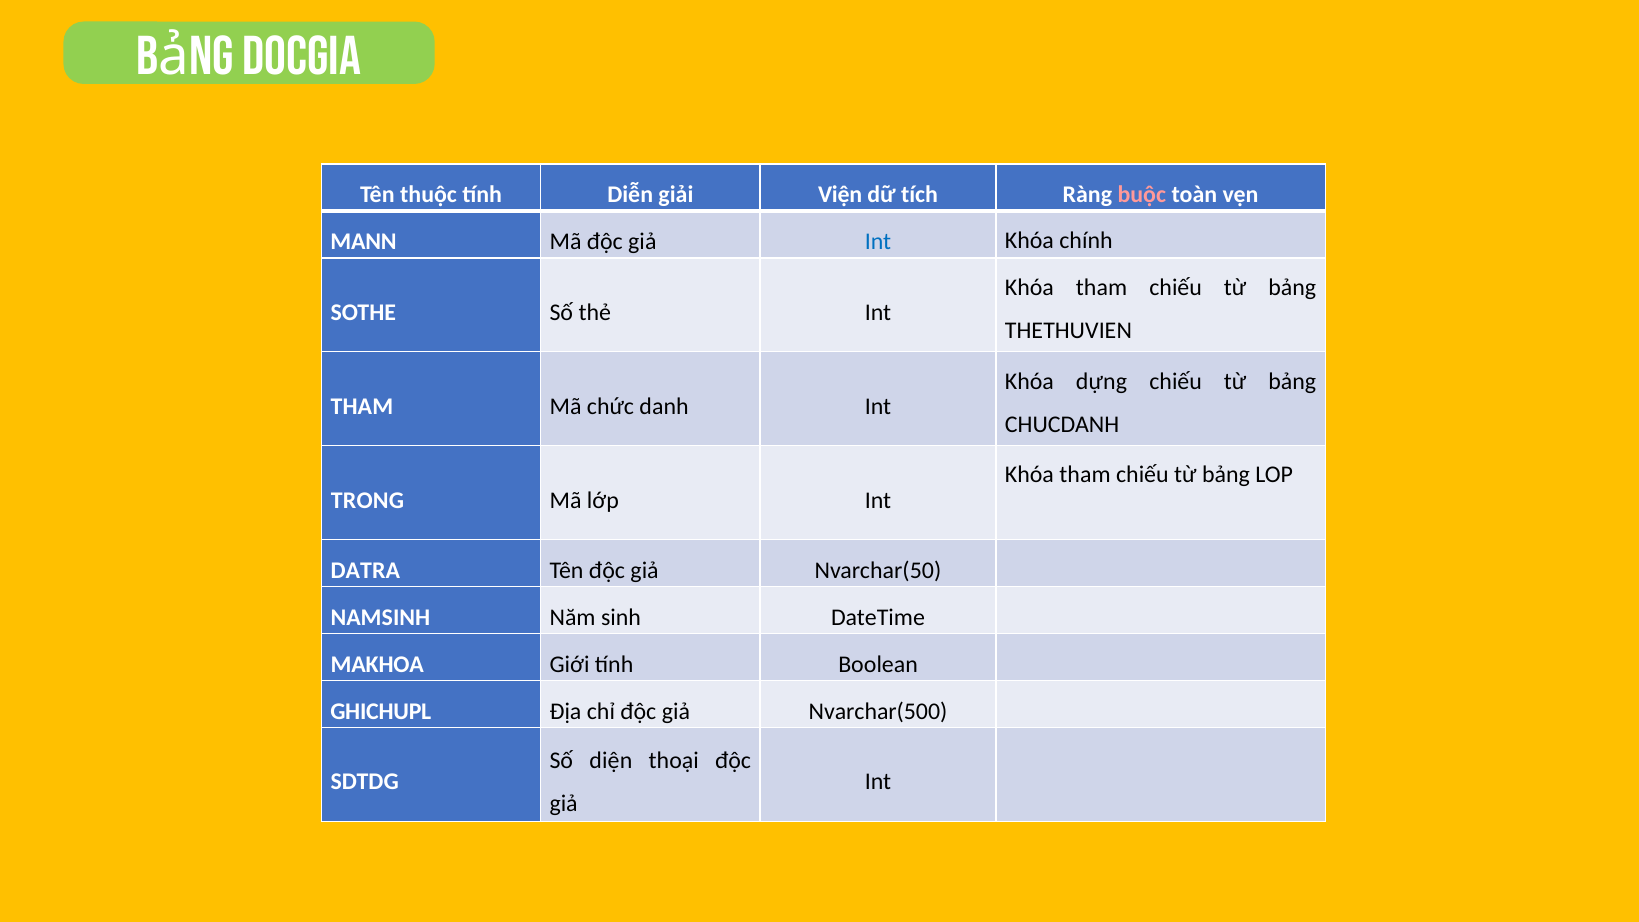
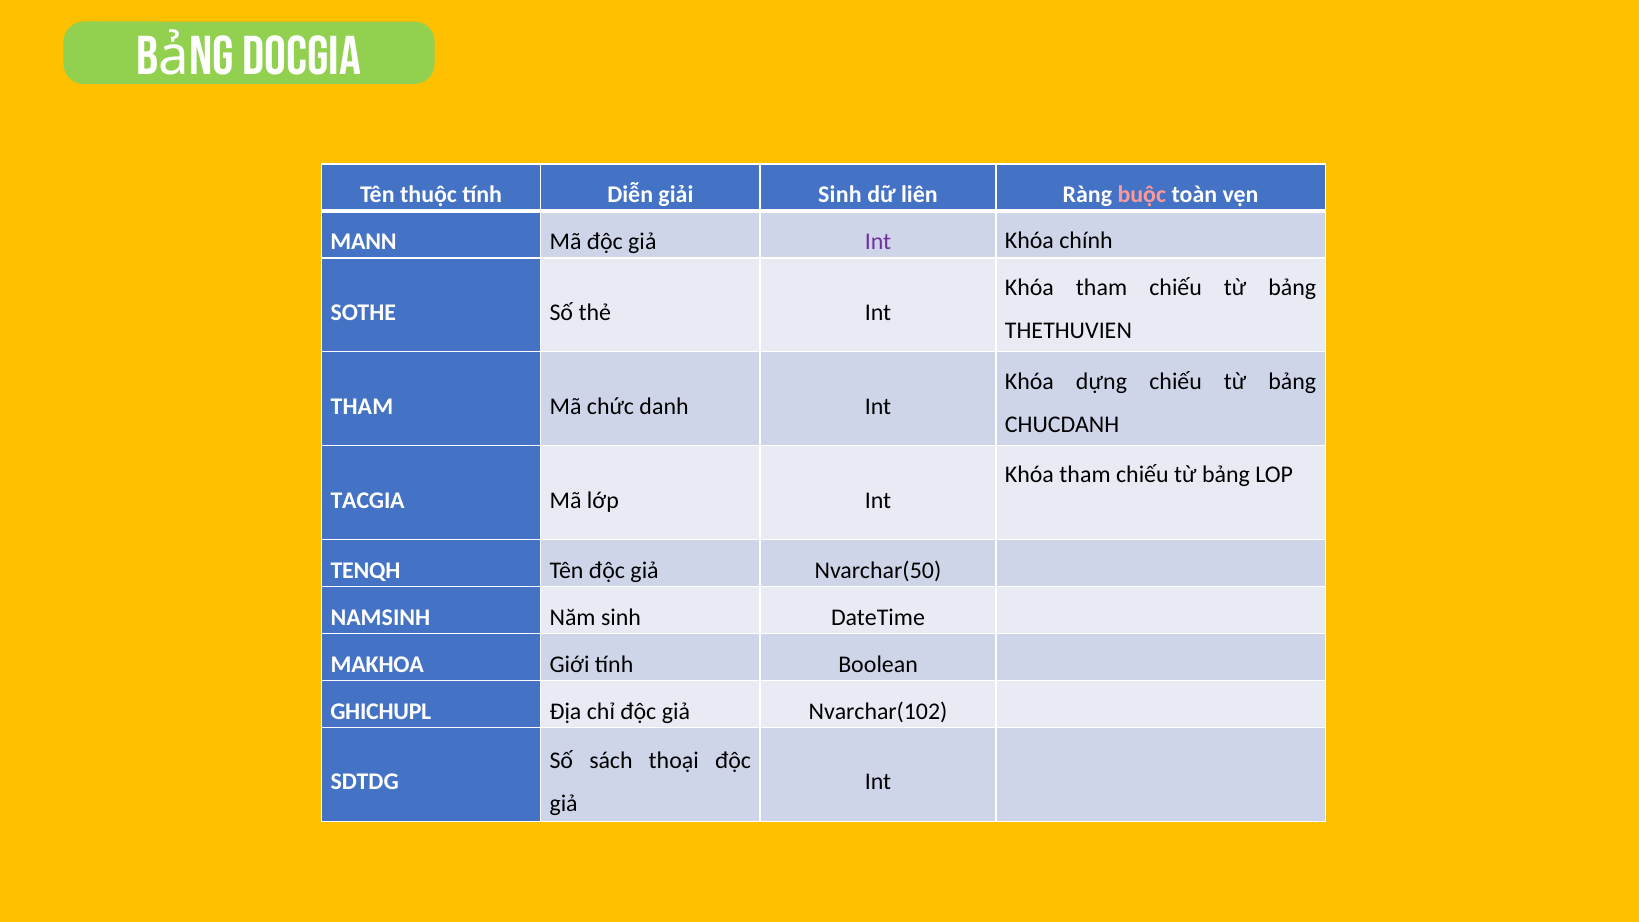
giải Viện: Viện -> Sinh
tích: tích -> liên
Int at (878, 242) colour: blue -> purple
TRONG: TRONG -> TACGIA
DATRA: DATRA -> TENQH
Nvarchar(500: Nvarchar(500 -> Nvarchar(102
diện: diện -> sách
